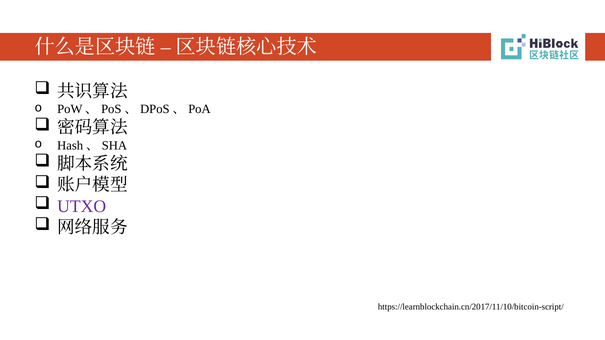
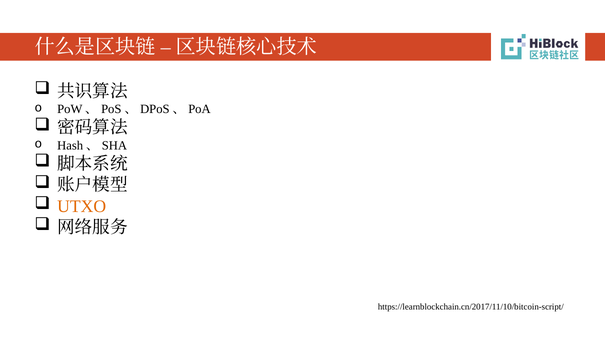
UTXO colour: purple -> orange
